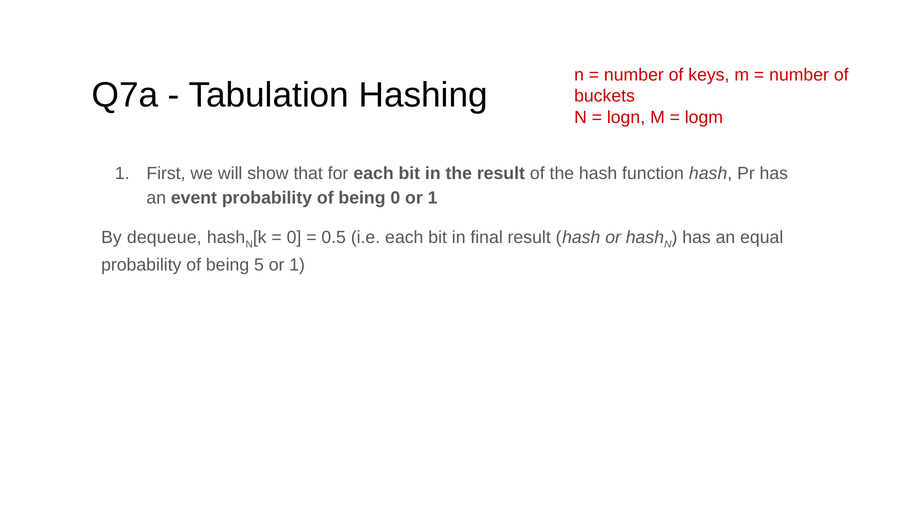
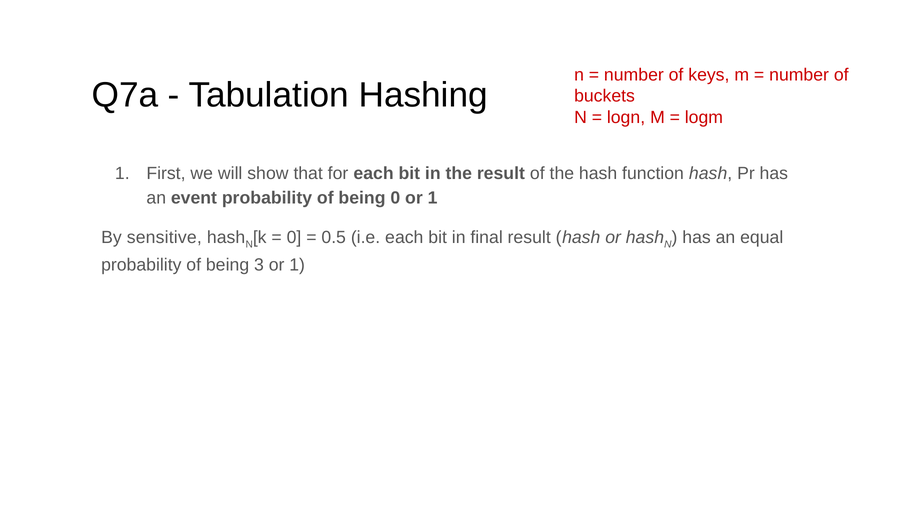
dequeue: dequeue -> sensitive
5: 5 -> 3
